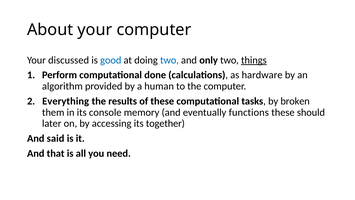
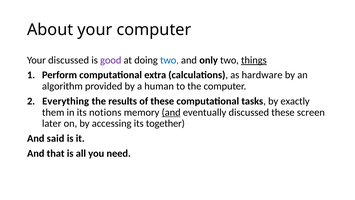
good colour: blue -> purple
done: done -> extra
broken: broken -> exactly
console: console -> notions
and at (171, 112) underline: none -> present
eventually functions: functions -> discussed
should: should -> screen
